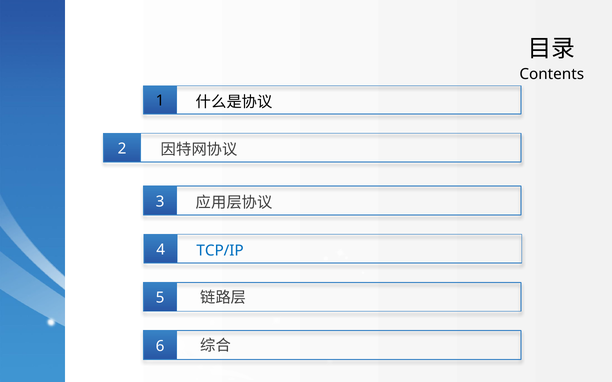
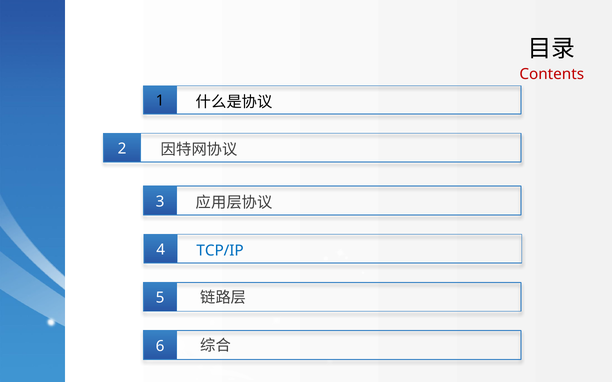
Contents colour: black -> red
